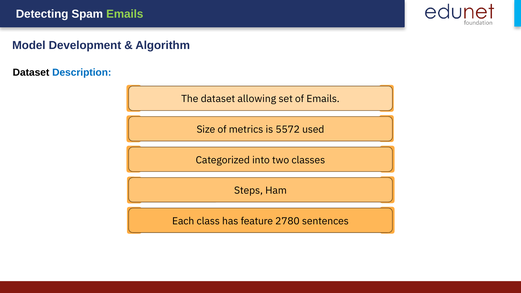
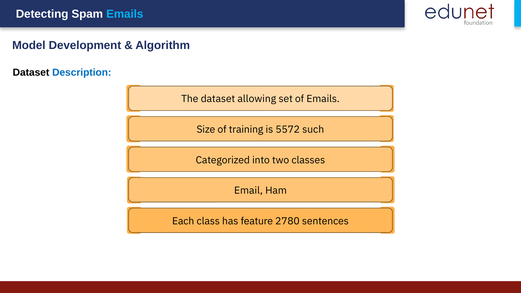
Emails at (125, 14) colour: light green -> light blue
metrics: metrics -> training
used: used -> such
Steps: Steps -> Email
